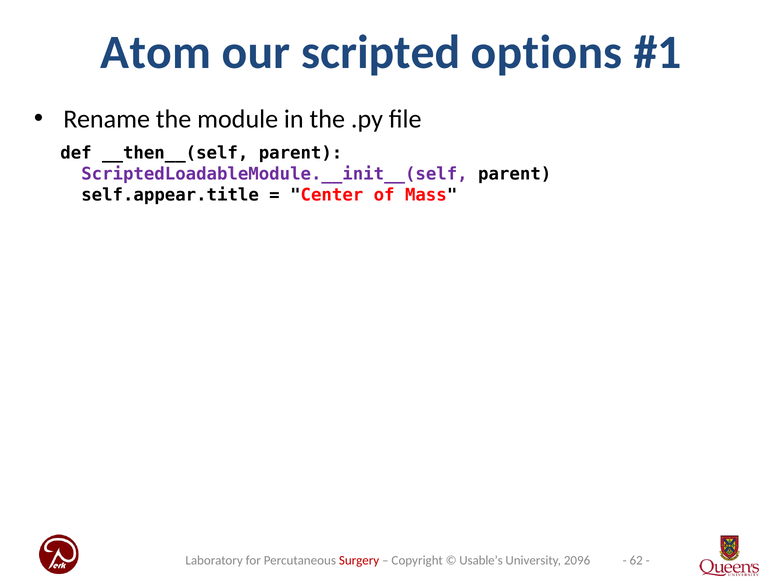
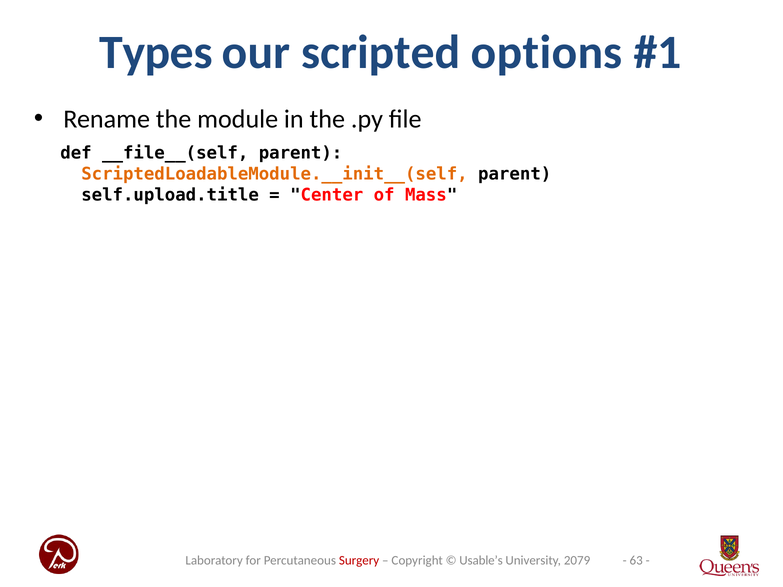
Atom: Atom -> Types
__then__(self: __then__(self -> __file__(self
ScriptedLoadableModule.__init__(self colour: purple -> orange
self.appear.title: self.appear.title -> self.upload.title
62: 62 -> 63
2096: 2096 -> 2079
